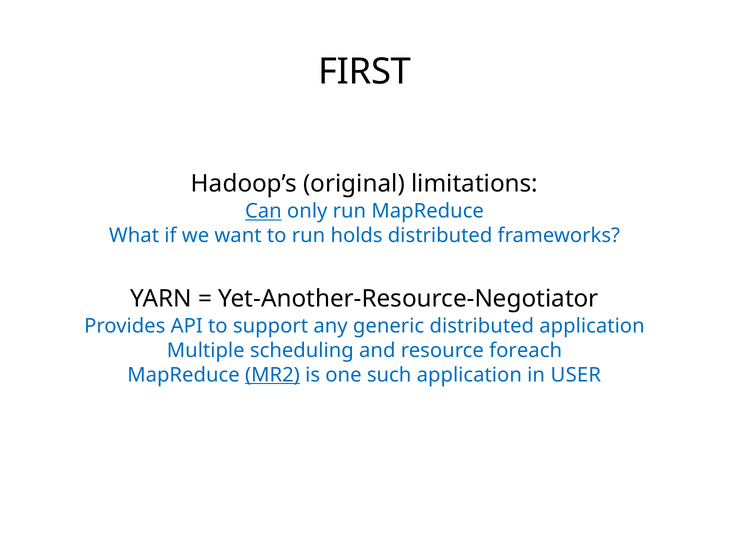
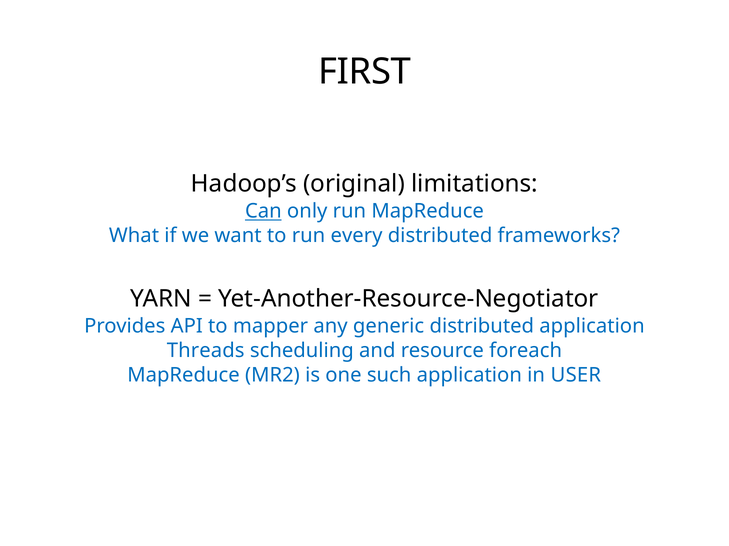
holds: holds -> every
support: support -> mapper
Multiple: Multiple -> Threads
MR2 underline: present -> none
